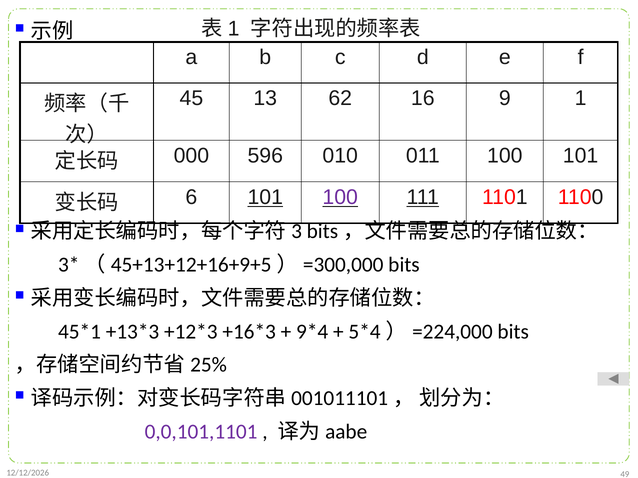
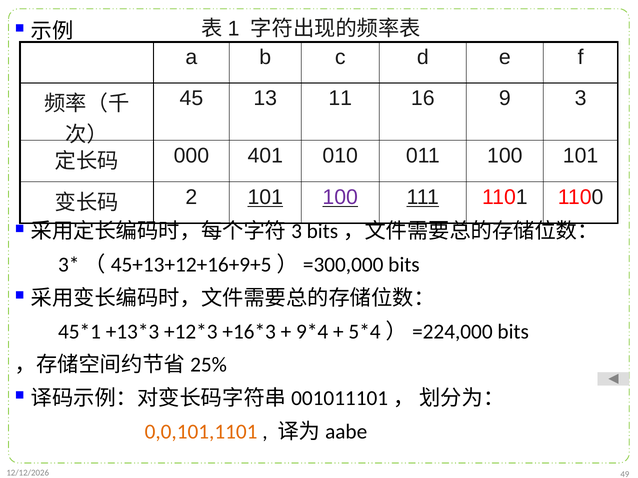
62: 62 -> 11
1: 1 -> 3
596: 596 -> 401
6: 6 -> 2
0,0,101,1101 colour: purple -> orange
